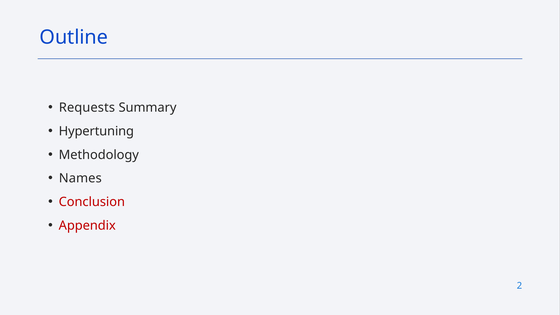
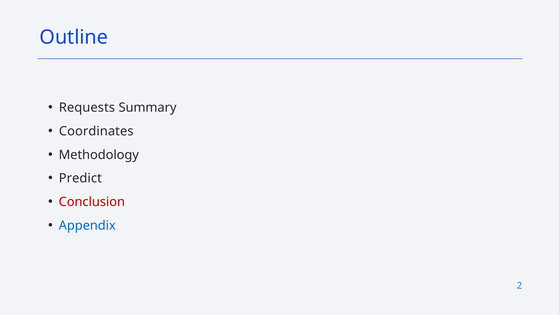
Hypertuning: Hypertuning -> Coordinates
Names: Names -> Predict
Appendix colour: red -> blue
